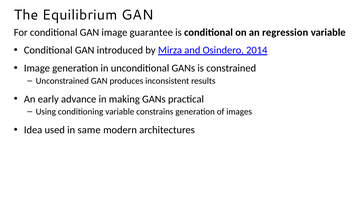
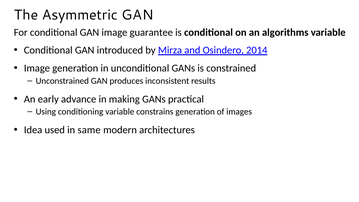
Equilibrium: Equilibrium -> Asymmetric
regression: regression -> algorithms
